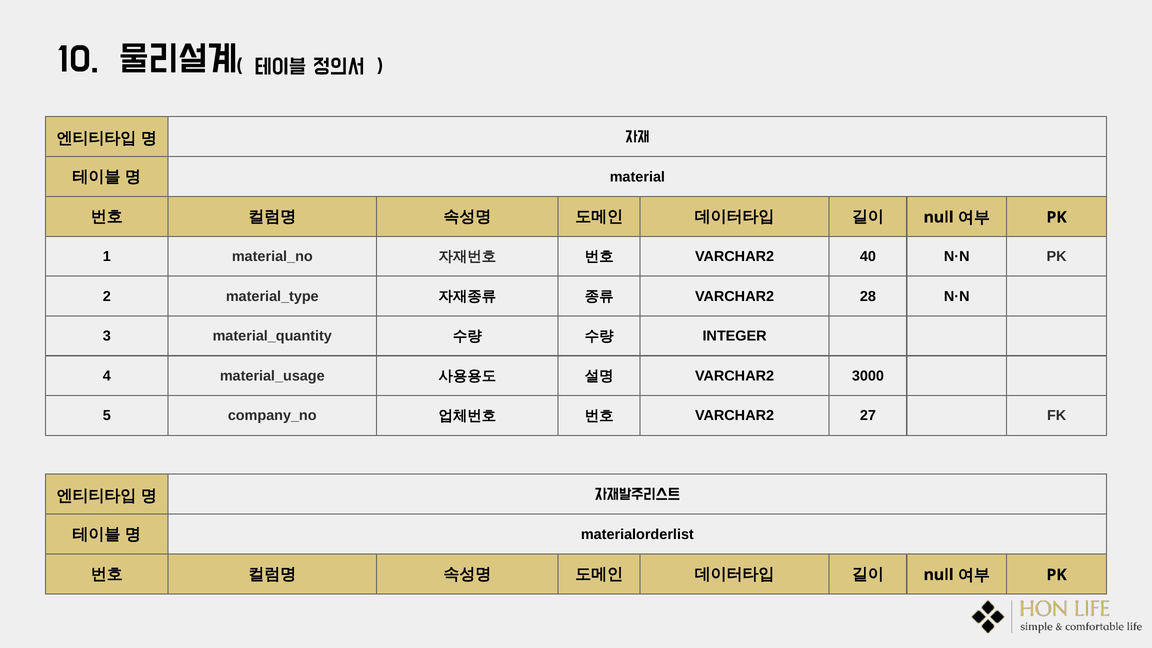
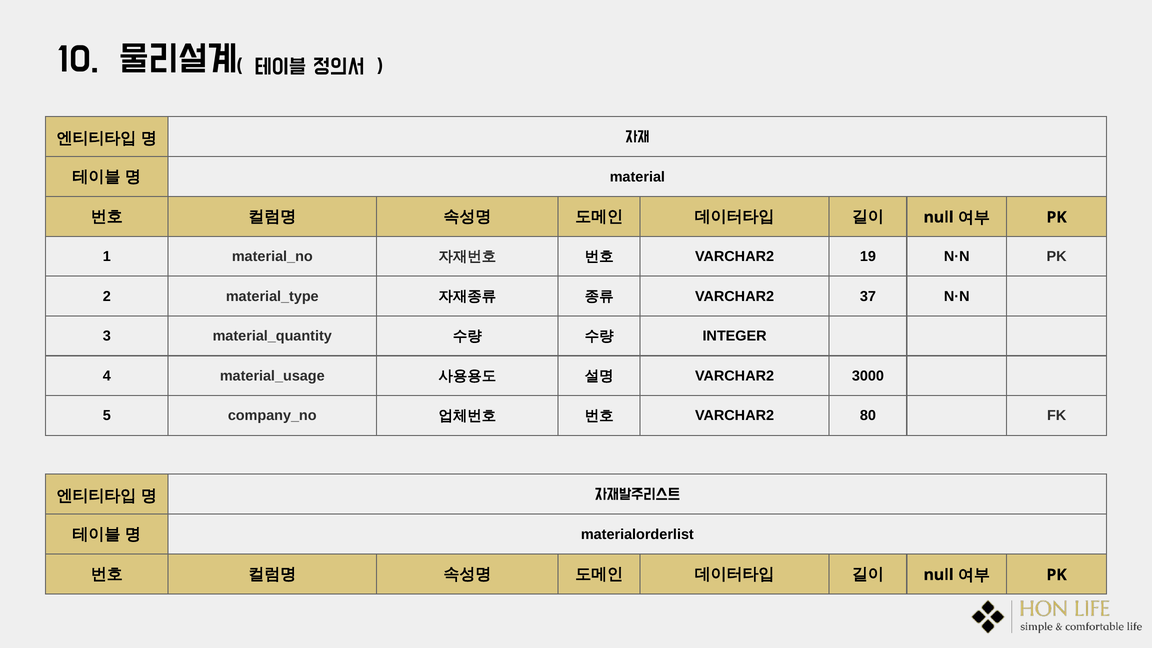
40: 40 -> 19
28: 28 -> 37
27: 27 -> 80
